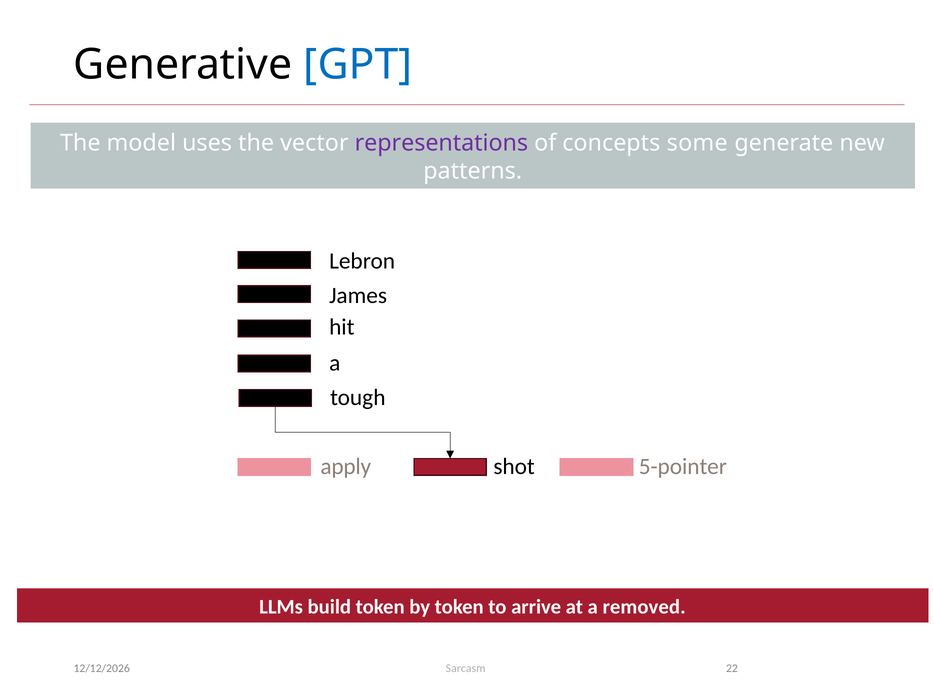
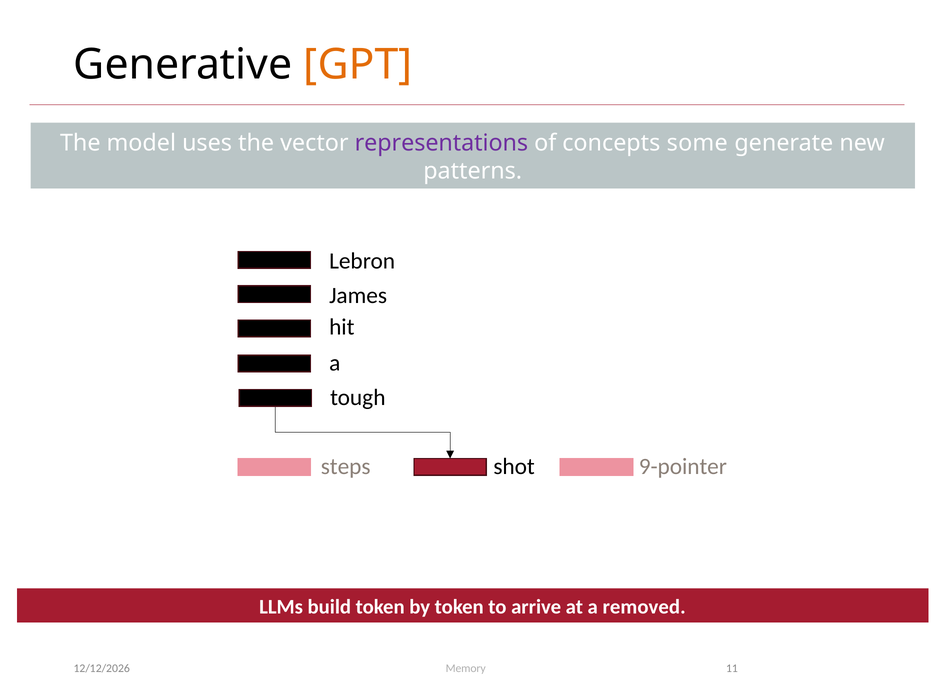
GPT colour: blue -> orange
apply: apply -> steps
5-pointer: 5-pointer -> 9-pointer
22: 22 -> 11
Sarcasm: Sarcasm -> Memory
